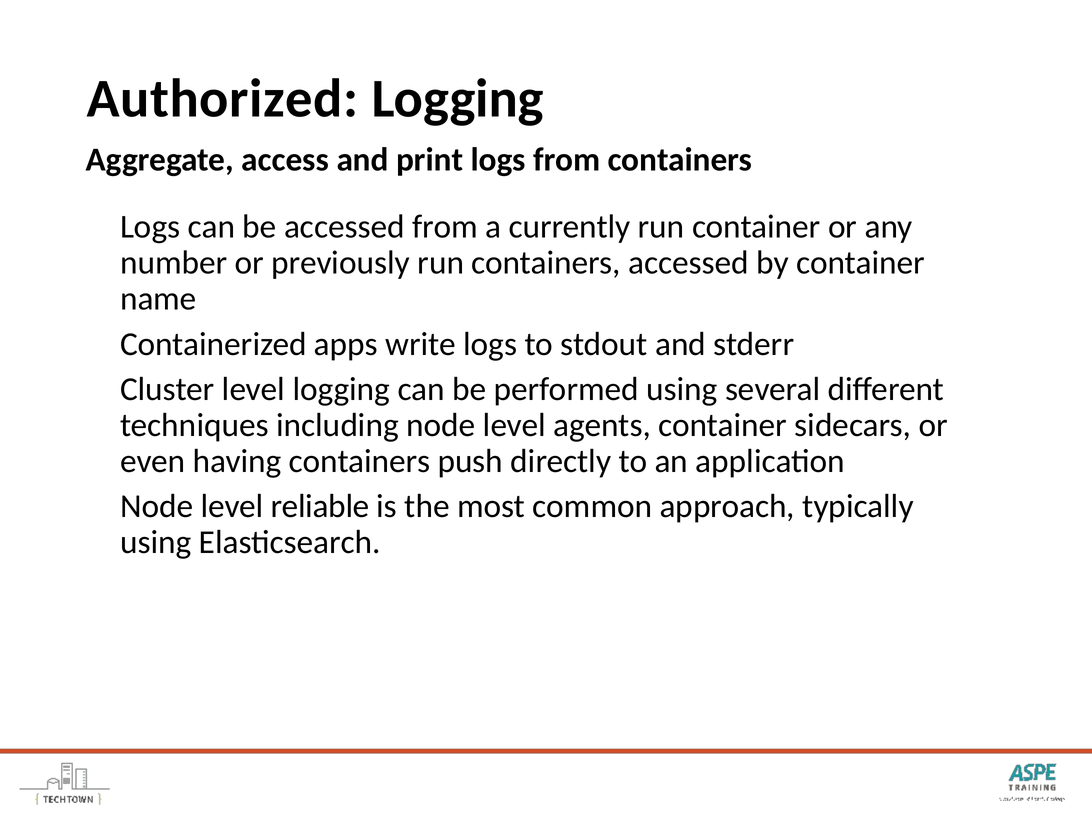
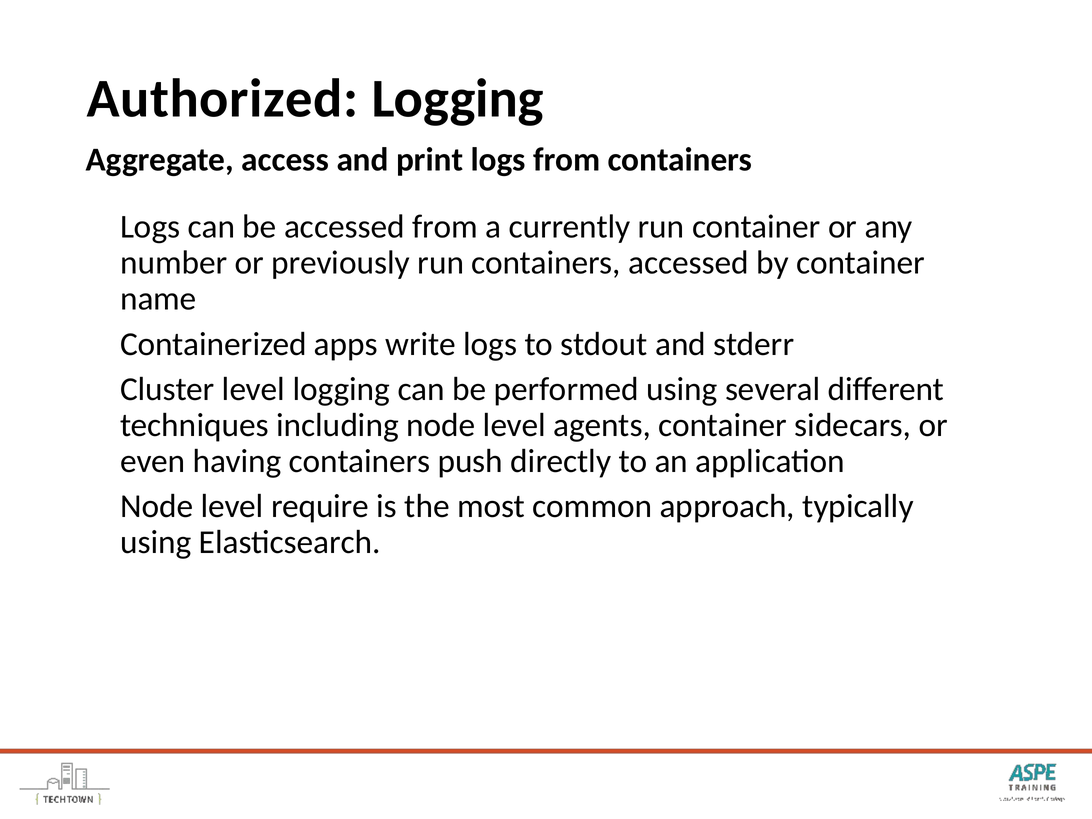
reliable: reliable -> require
